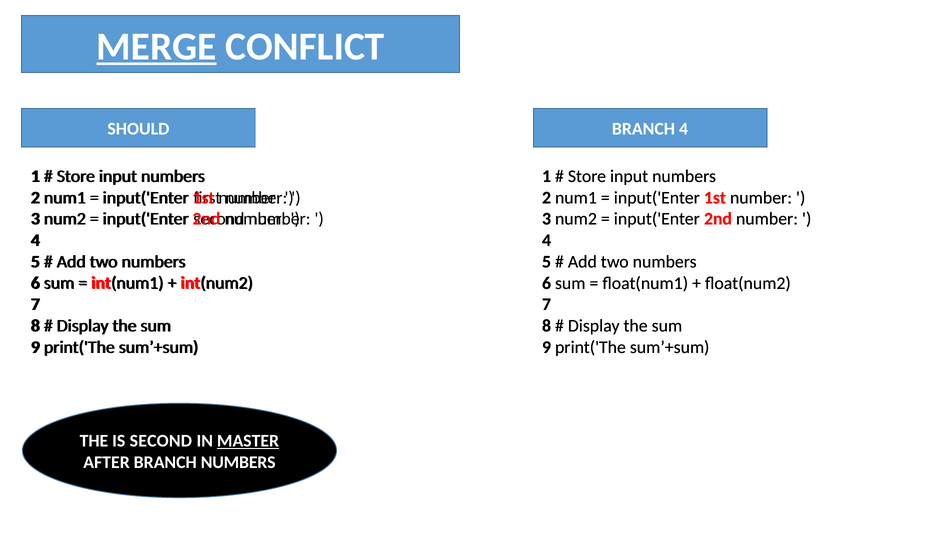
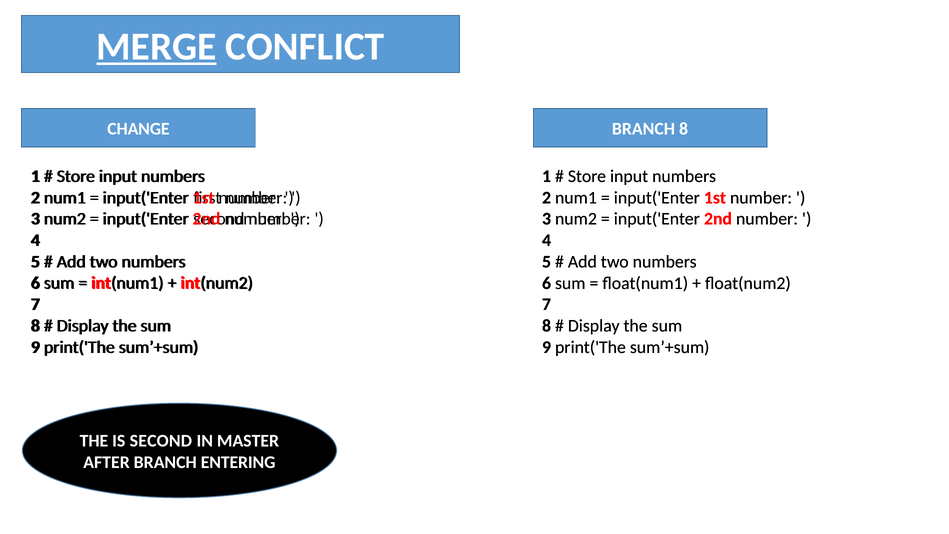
SHOULD: SHOULD -> CHANGE
BRANCH 4: 4 -> 8
MASTER underline: present -> none
BRANCH NUMBERS: NUMBERS -> ENTERING
